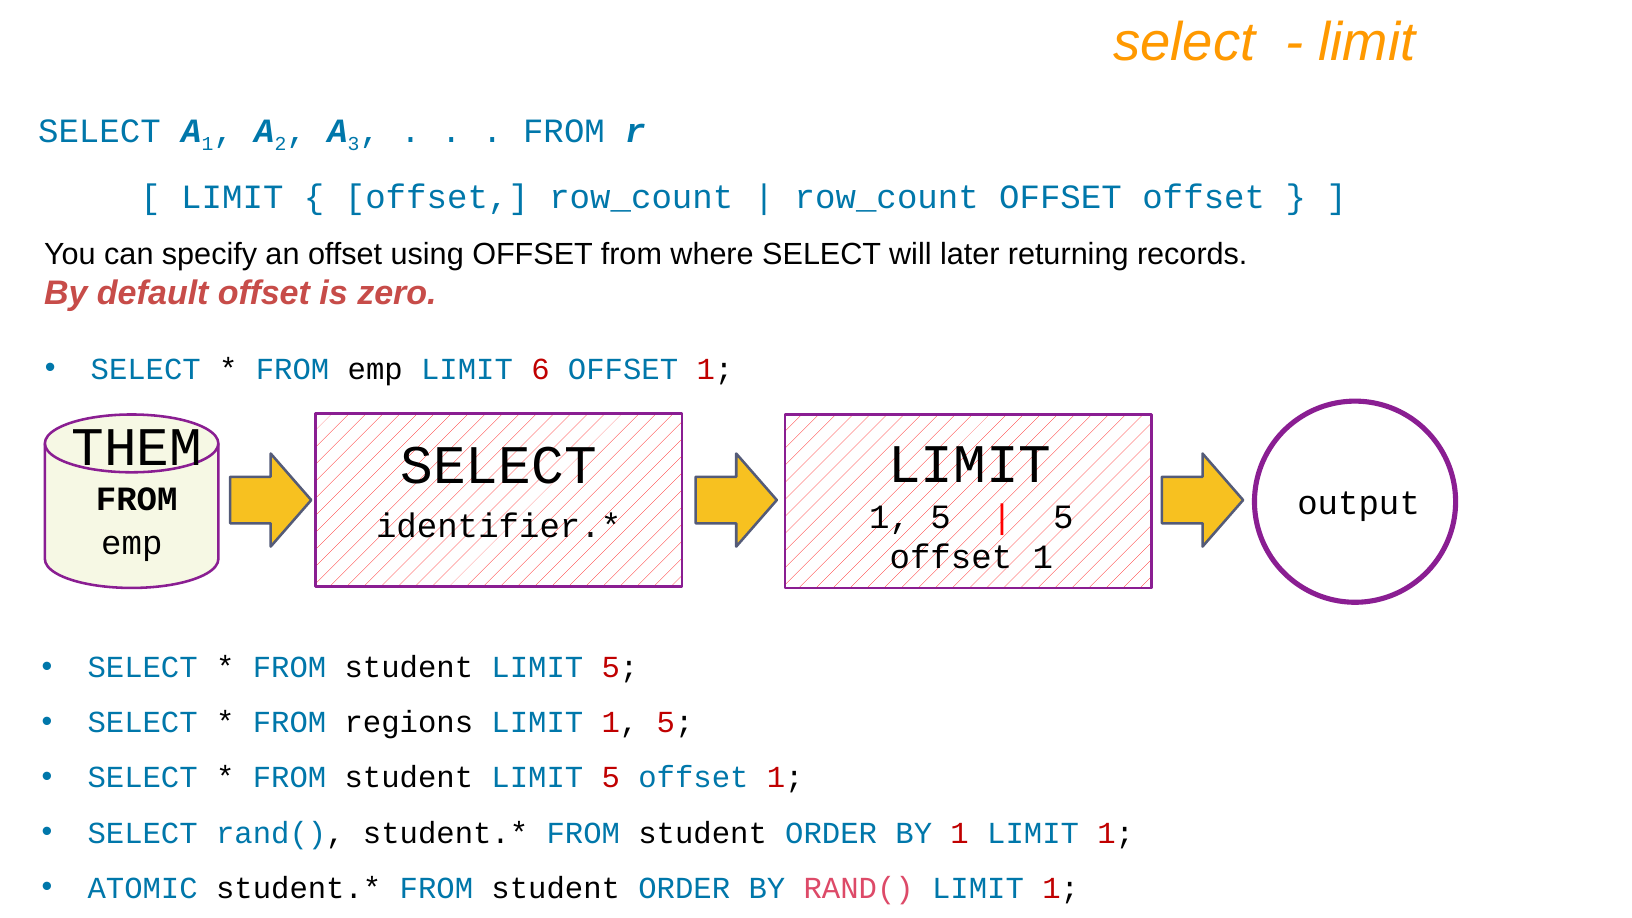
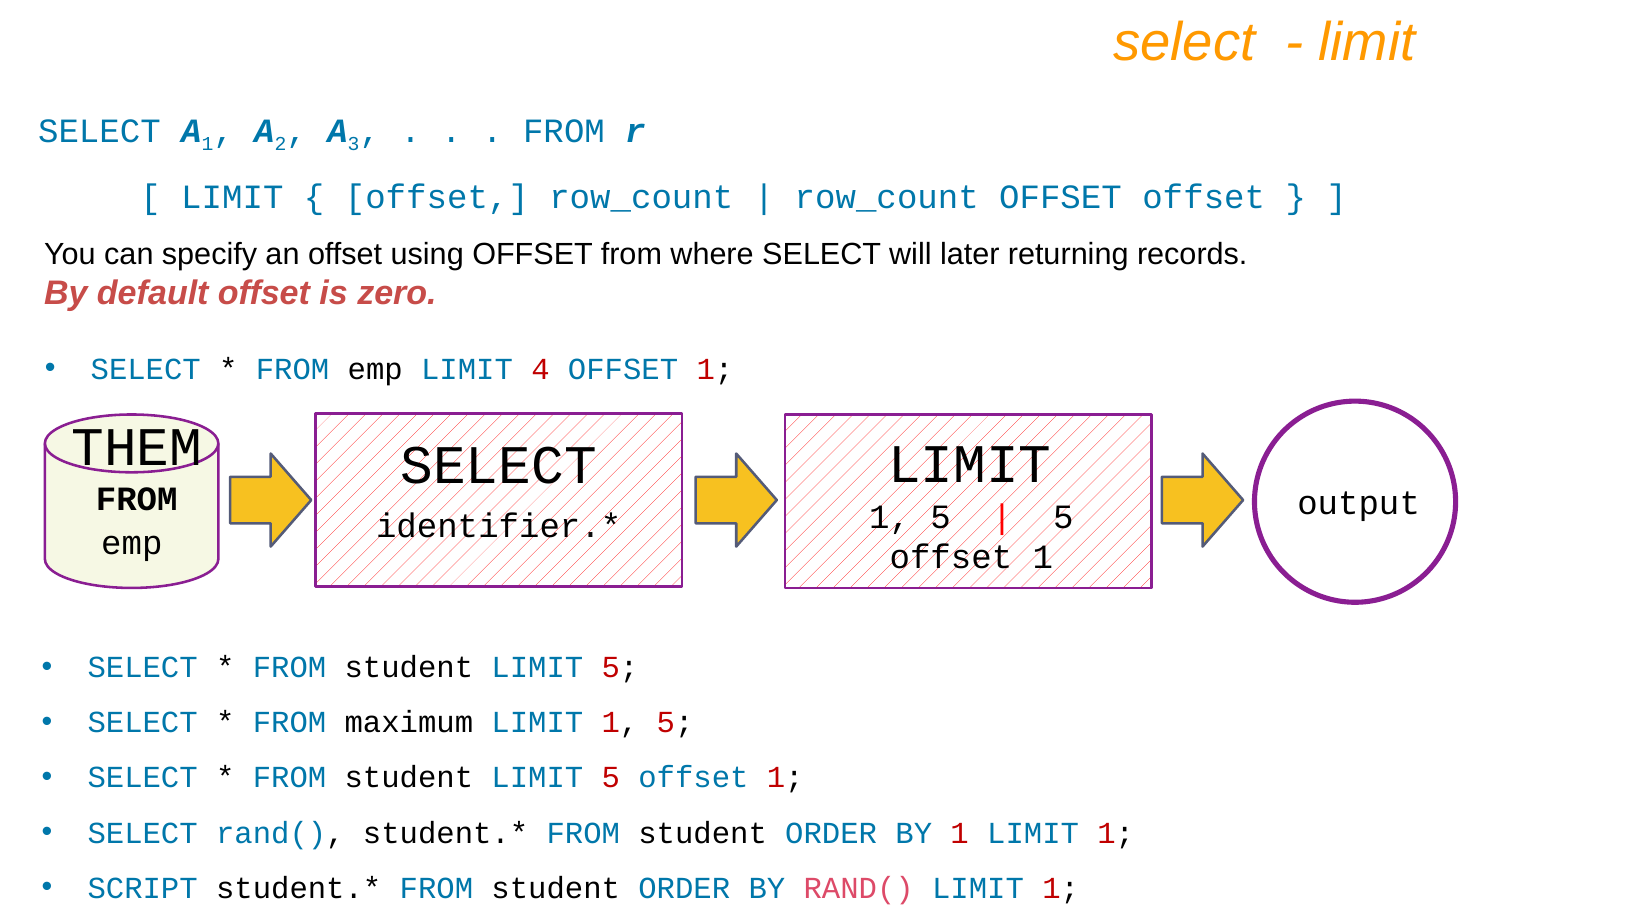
6: 6 -> 4
regions: regions -> maximum
ATOMIC: ATOMIC -> SCRIPT
